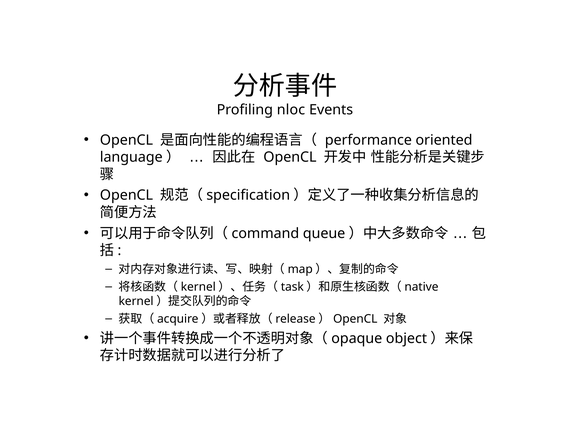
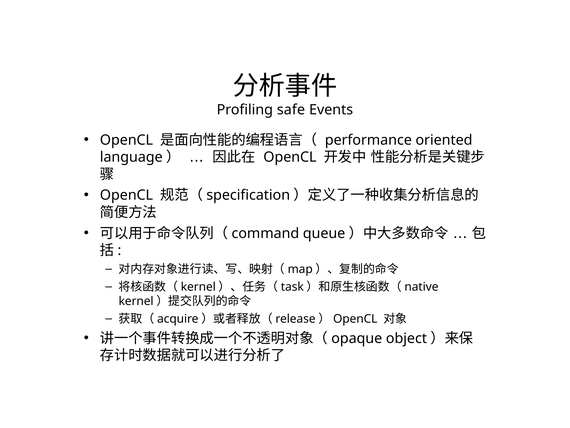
nloc: nloc -> safe
